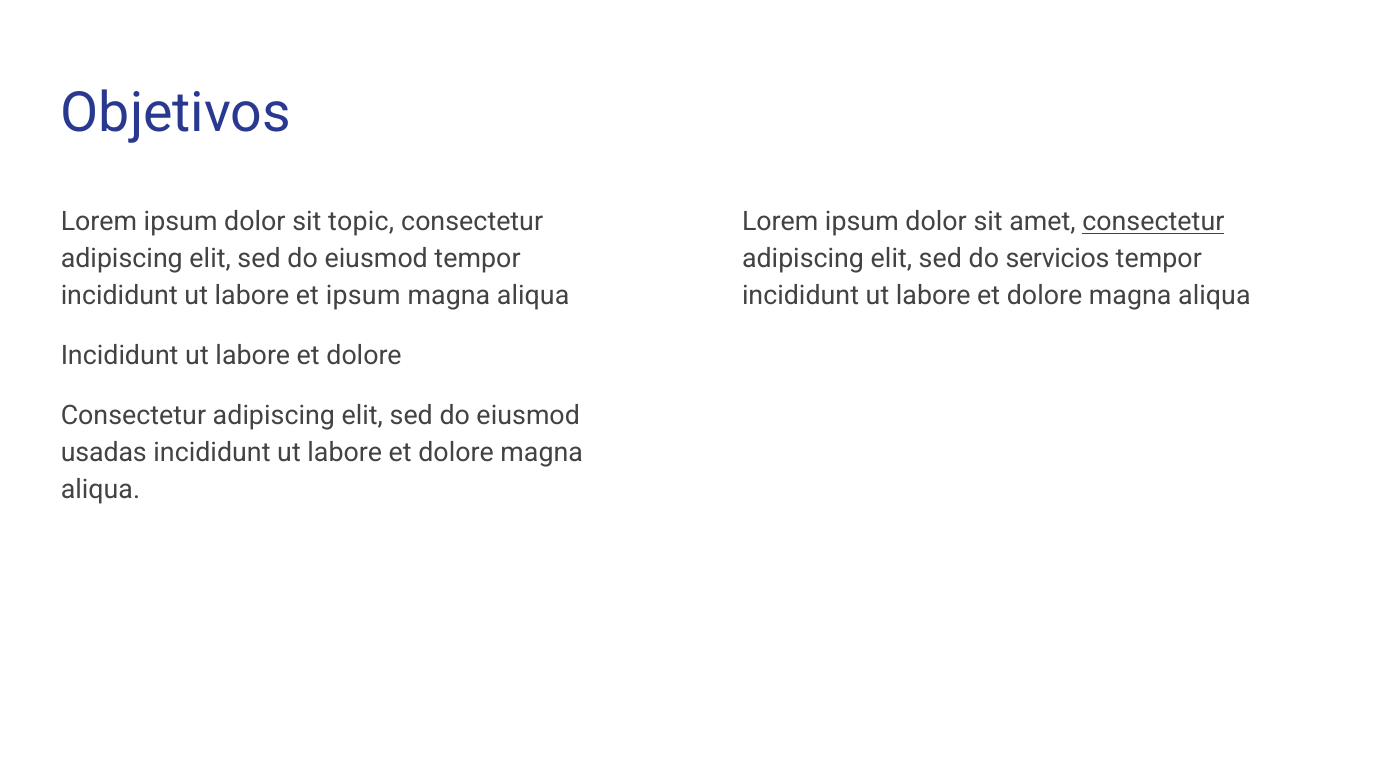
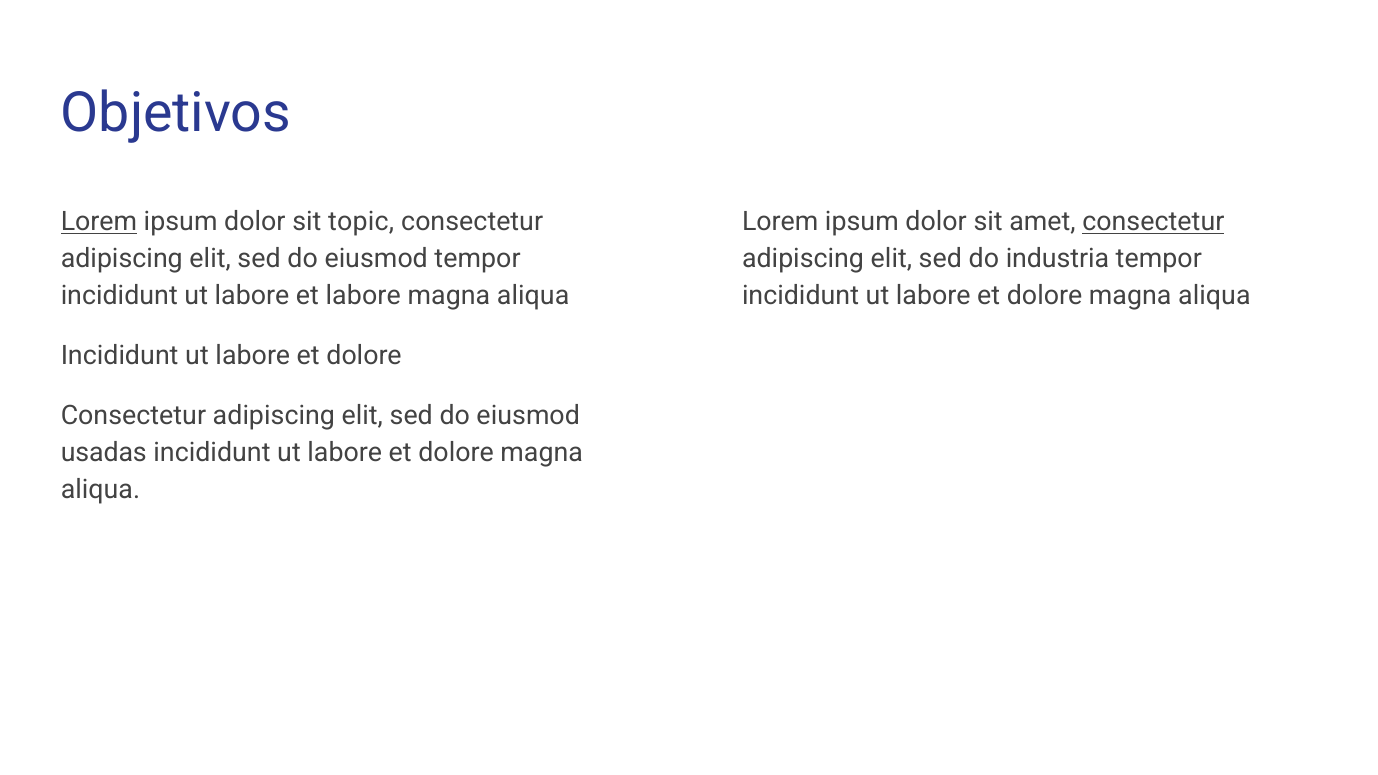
Lorem at (99, 222) underline: none -> present
servicios: servicios -> industria
et ipsum: ipsum -> labore
